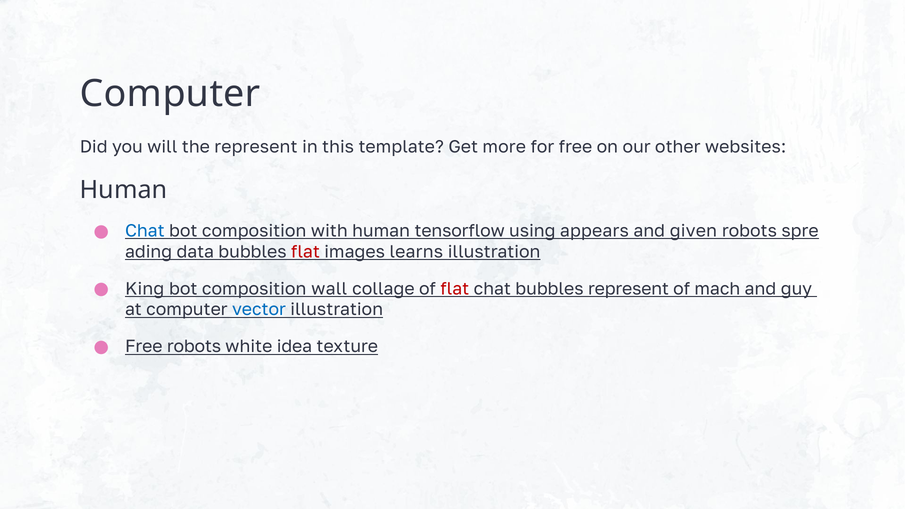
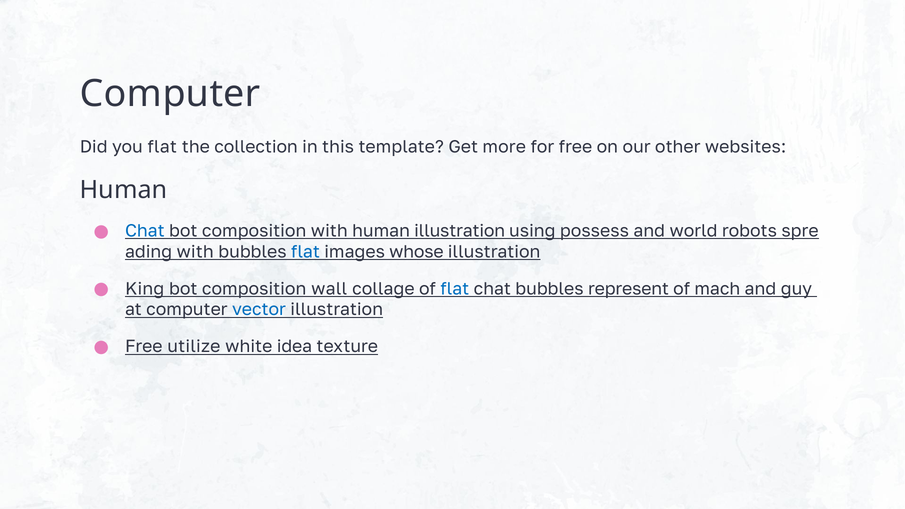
you will: will -> flat
the represent: represent -> collection
human tensorflow: tensorflow -> illustration
appears: appears -> possess
given: given -> world
data at (195, 252): data -> with
flat at (305, 252) colour: red -> blue
learns: learns -> whose
flat at (455, 289) colour: red -> blue
Free robots: robots -> utilize
